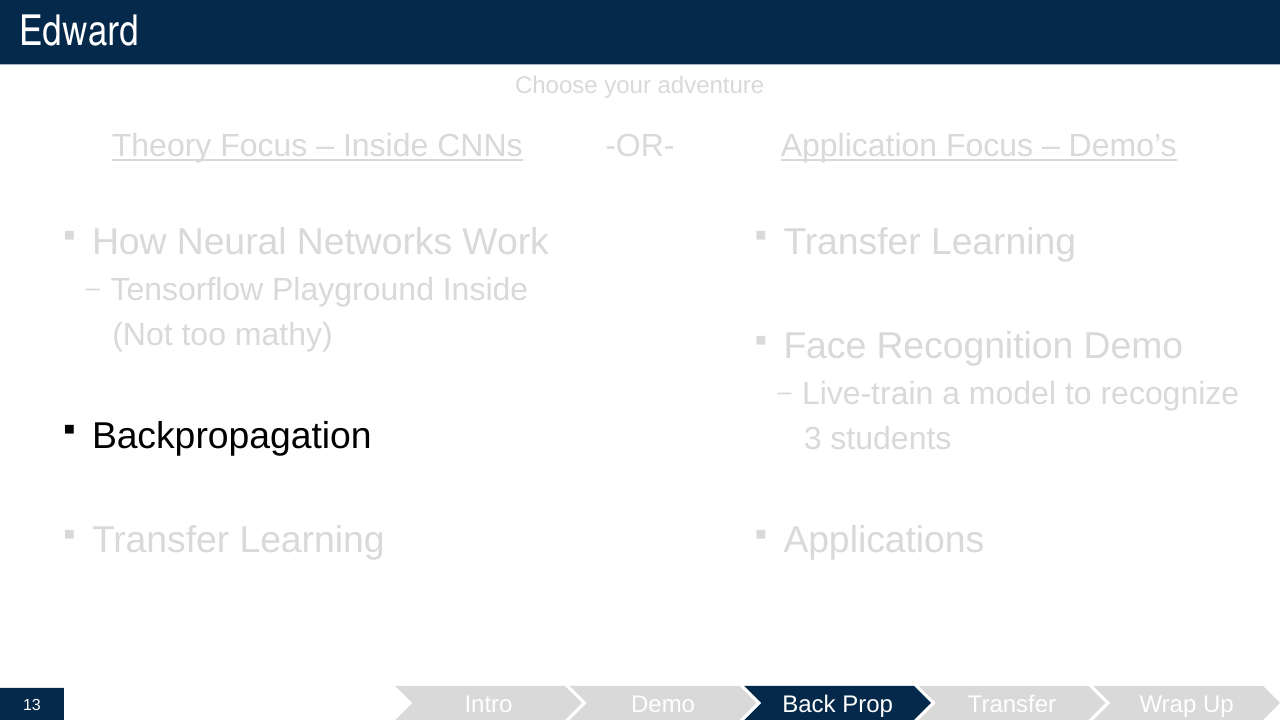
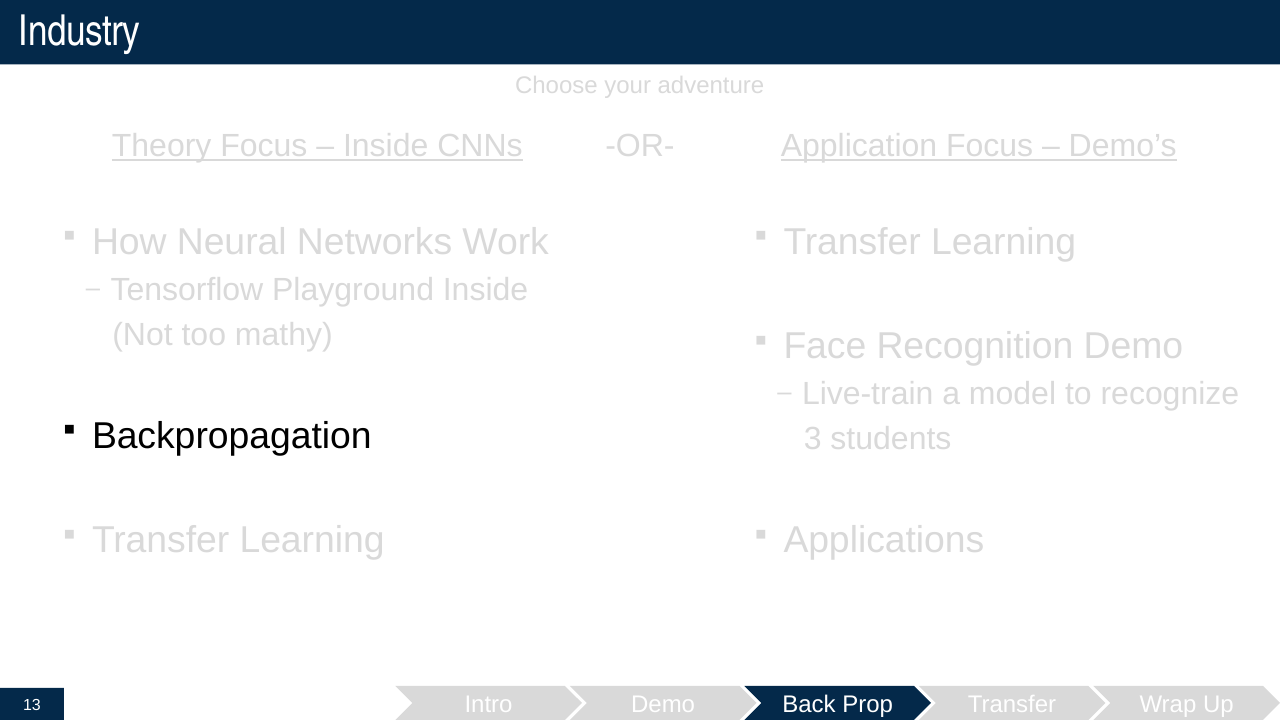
Edward: Edward -> Industry
